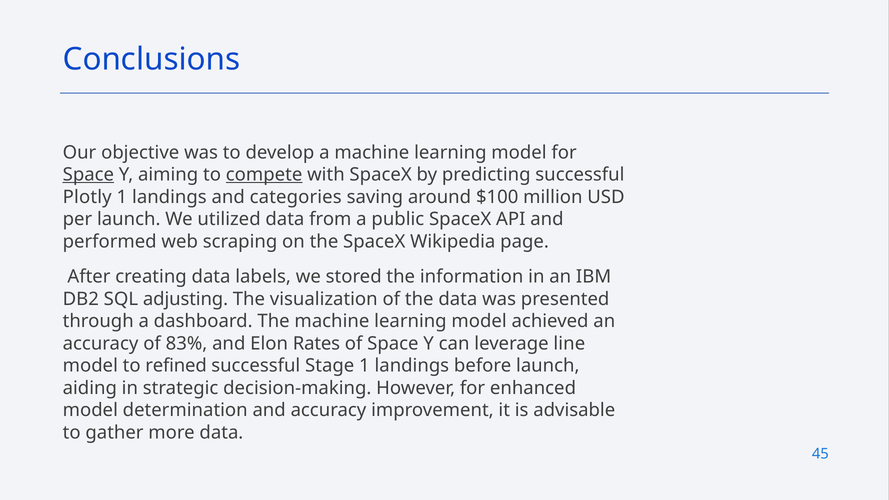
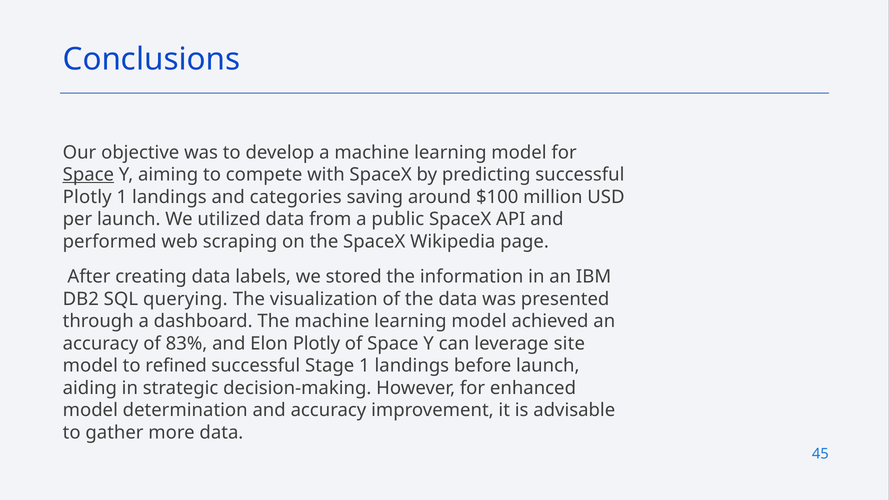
compete underline: present -> none
adjusting: adjusting -> querying
Elon Rates: Rates -> Plotly
line: line -> site
